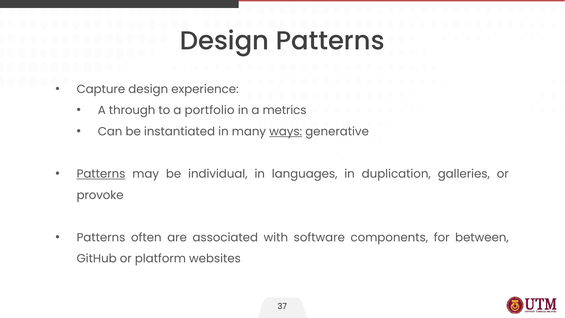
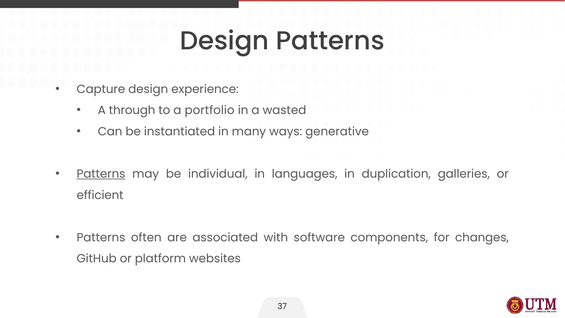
metrics: metrics -> wasted
ways underline: present -> none
provoke: provoke -> efficient
between: between -> changes
